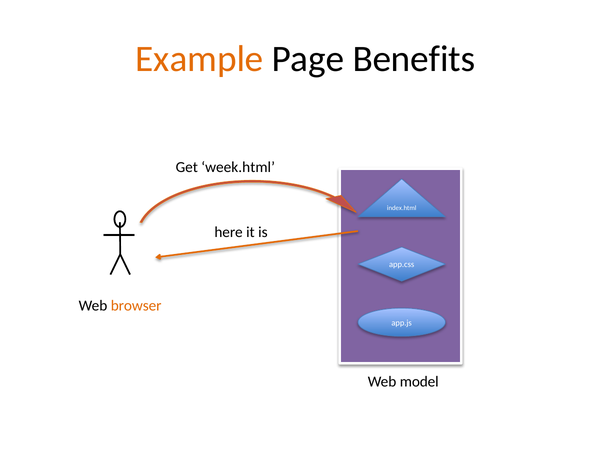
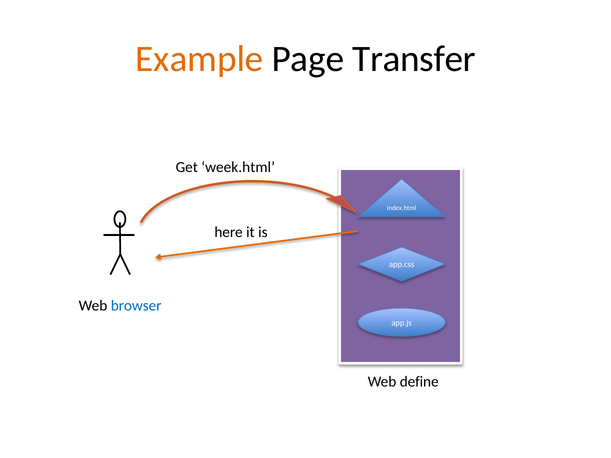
Benefits: Benefits -> Transfer
browser colour: orange -> blue
model: model -> define
